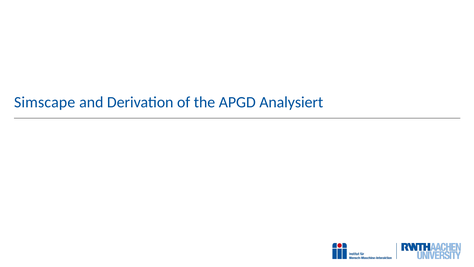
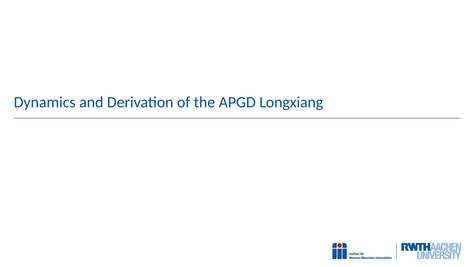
Simscape: Simscape -> Dynamics
Analysiert: Analysiert -> Longxiang
